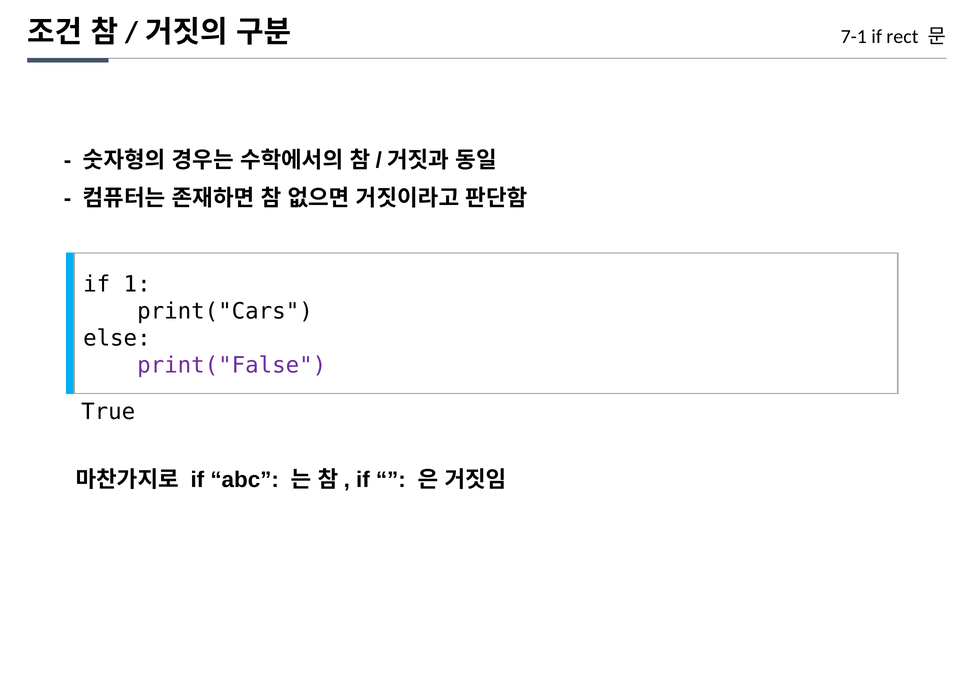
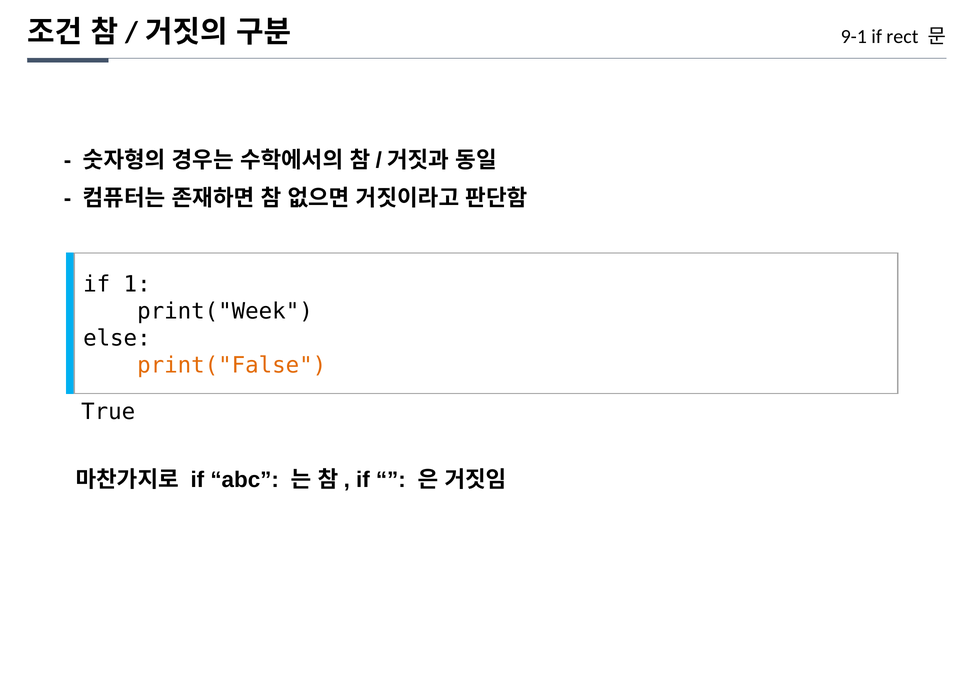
7-1: 7-1 -> 9-1
print("Cars: print("Cars -> print("Week
print("False colour: purple -> orange
